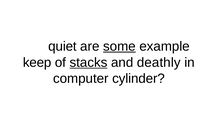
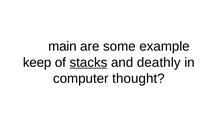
quiet: quiet -> main
some underline: present -> none
cylinder: cylinder -> thought
